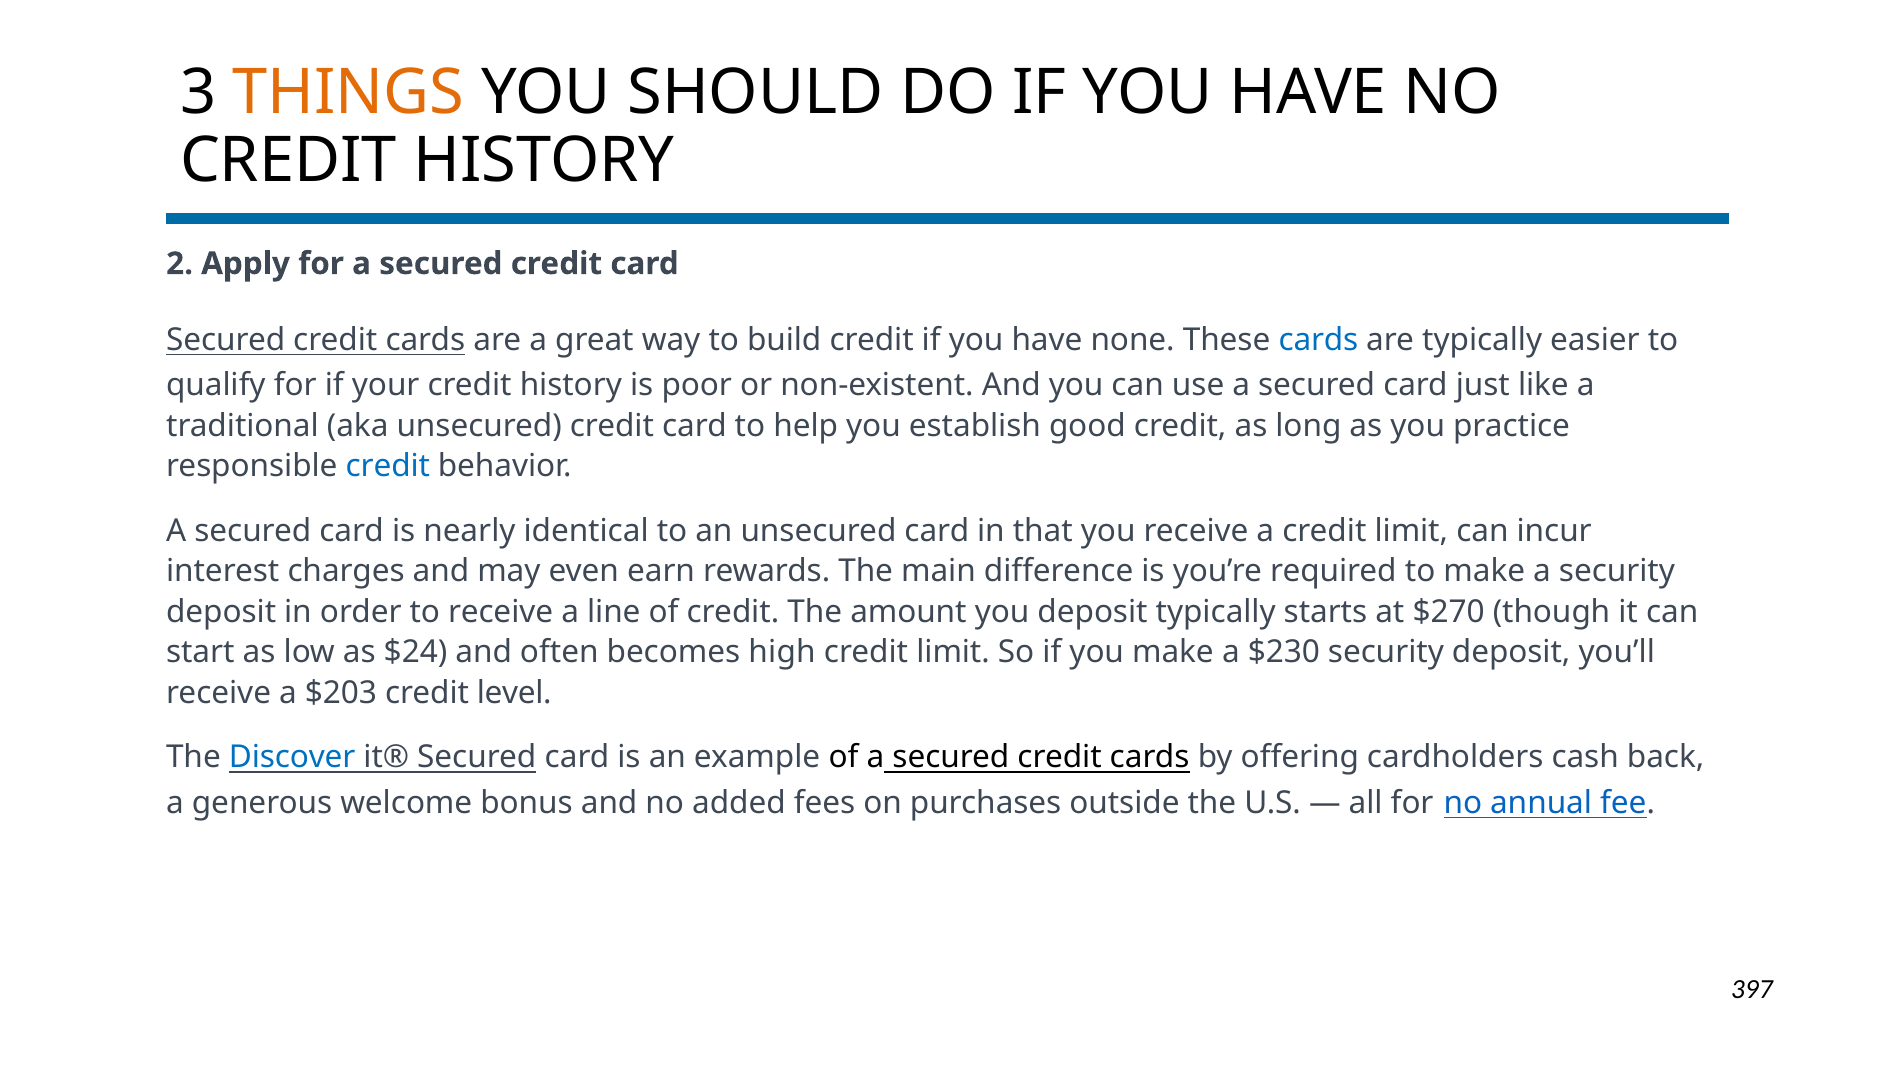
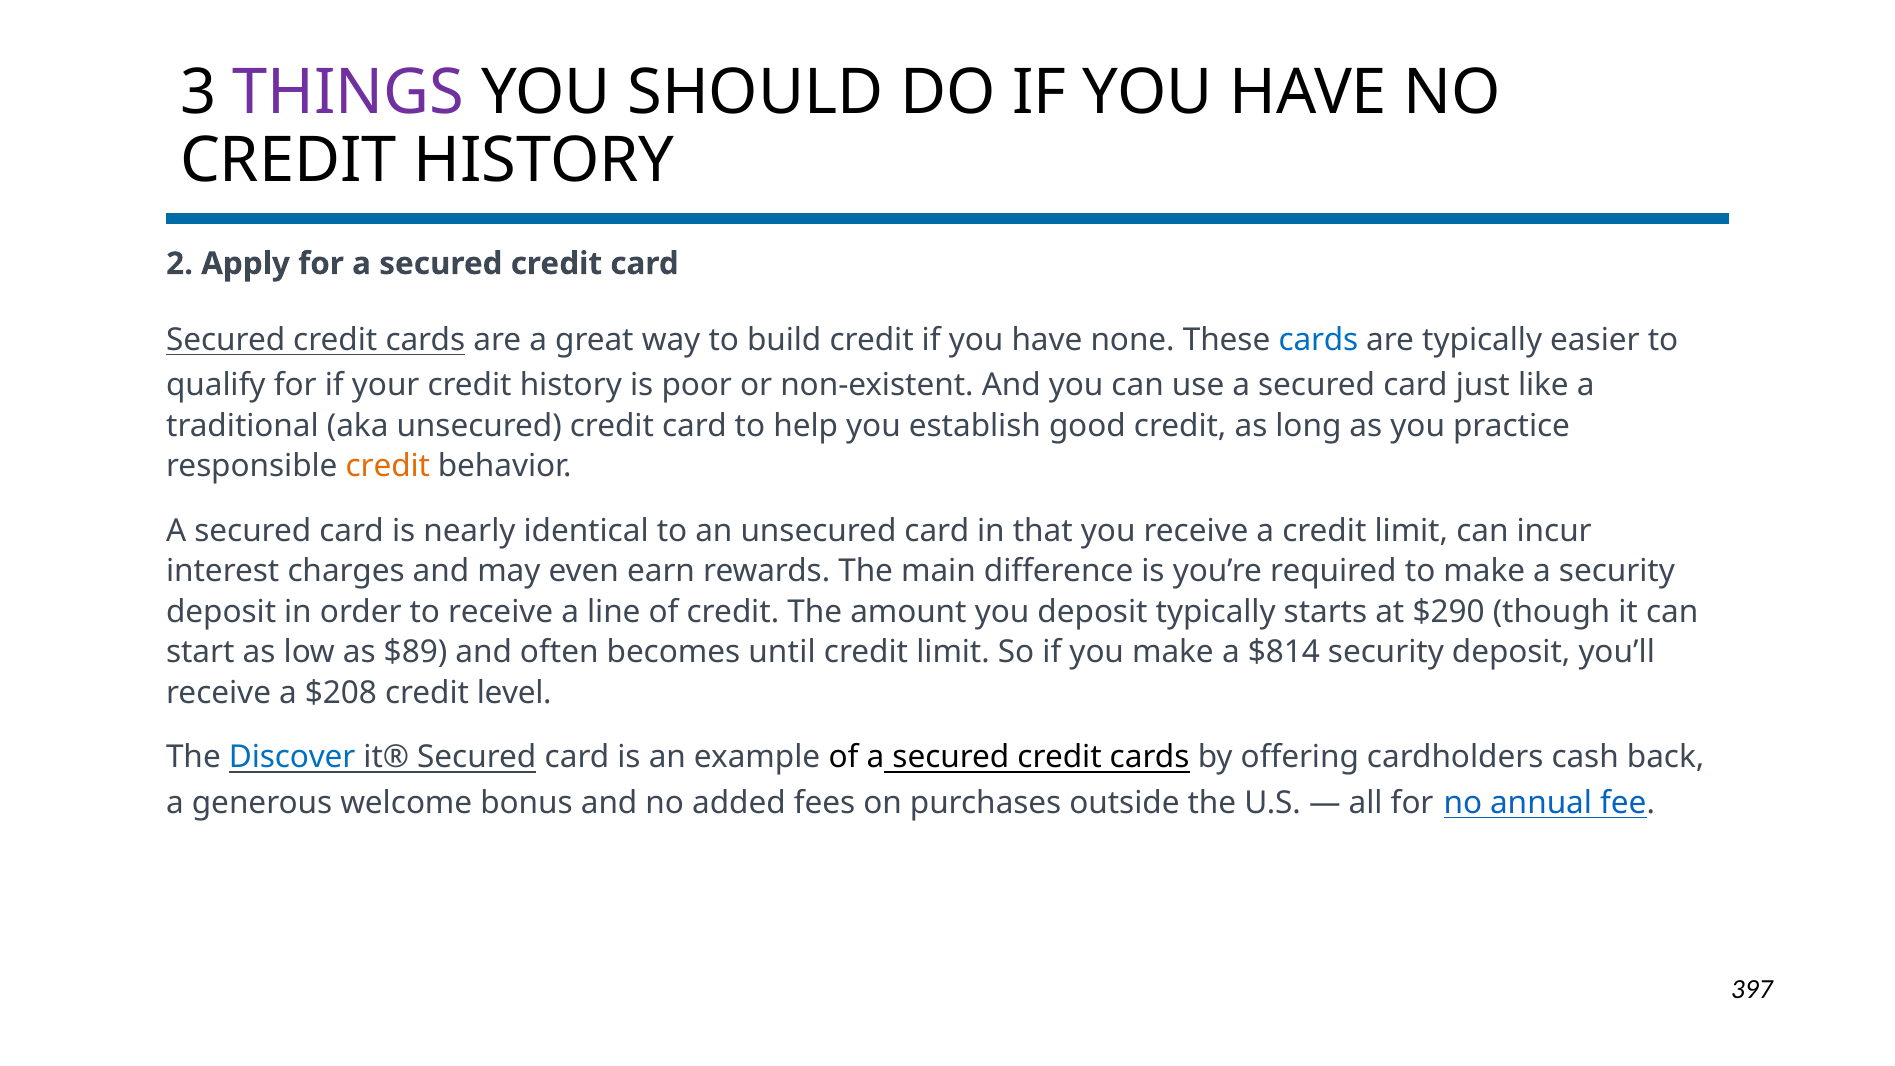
THINGS colour: orange -> purple
credit at (388, 467) colour: blue -> orange
$270: $270 -> $290
$24: $24 -> $89
high: high -> until
$230: $230 -> $814
$203: $203 -> $208
